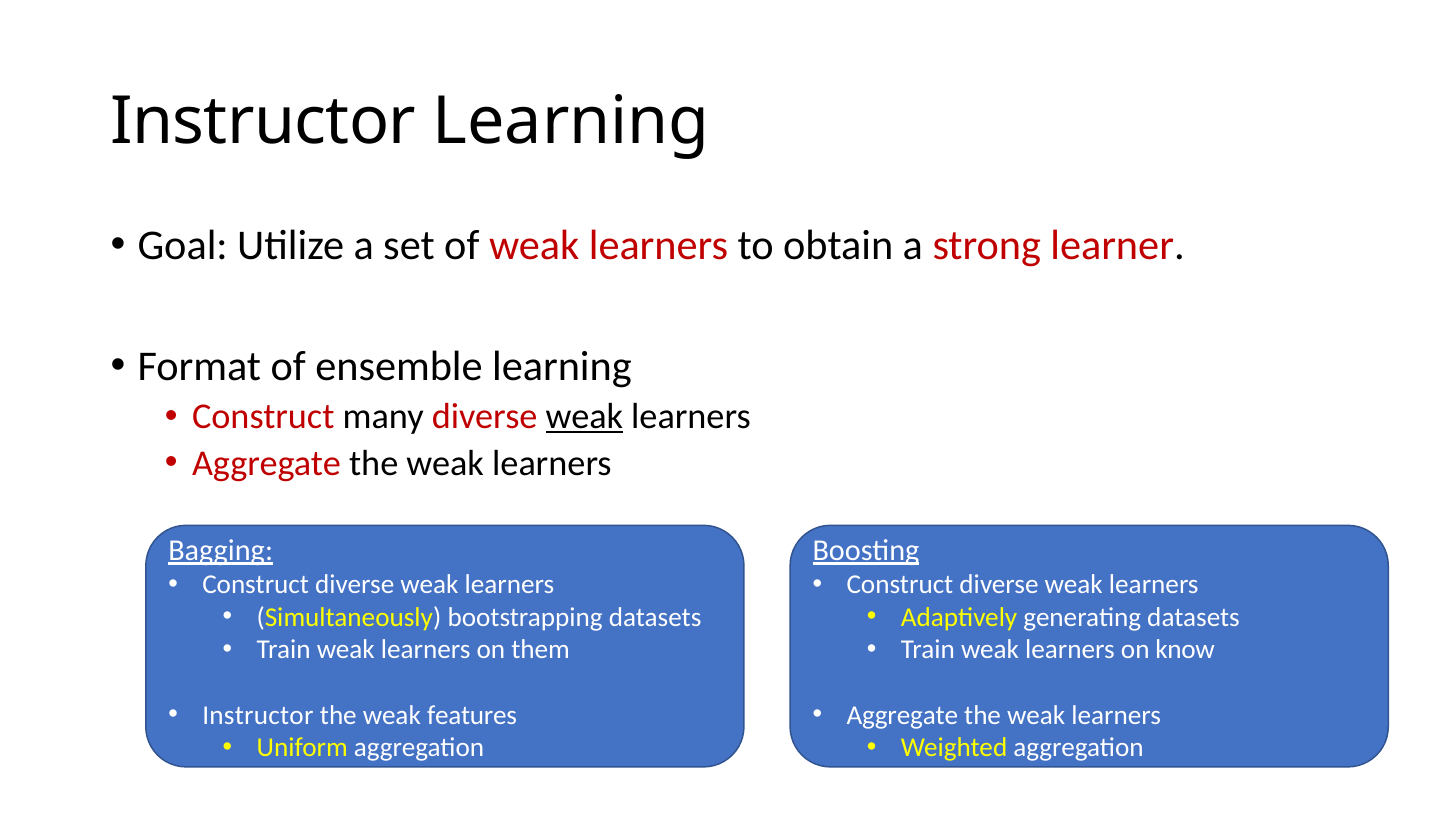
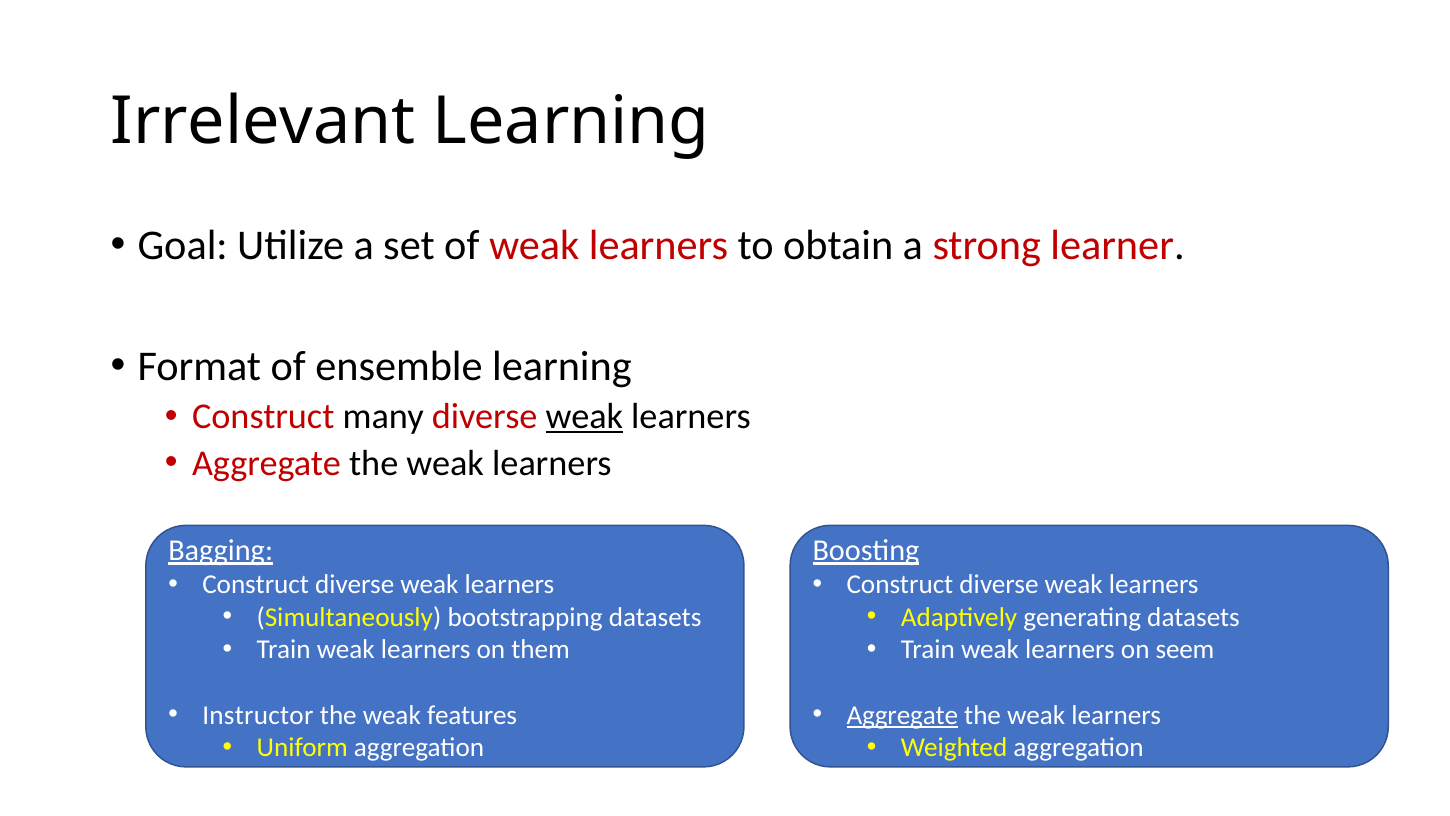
Instructor at (263, 122): Instructor -> Irrelevant
know: know -> seem
Aggregate at (902, 715) underline: none -> present
